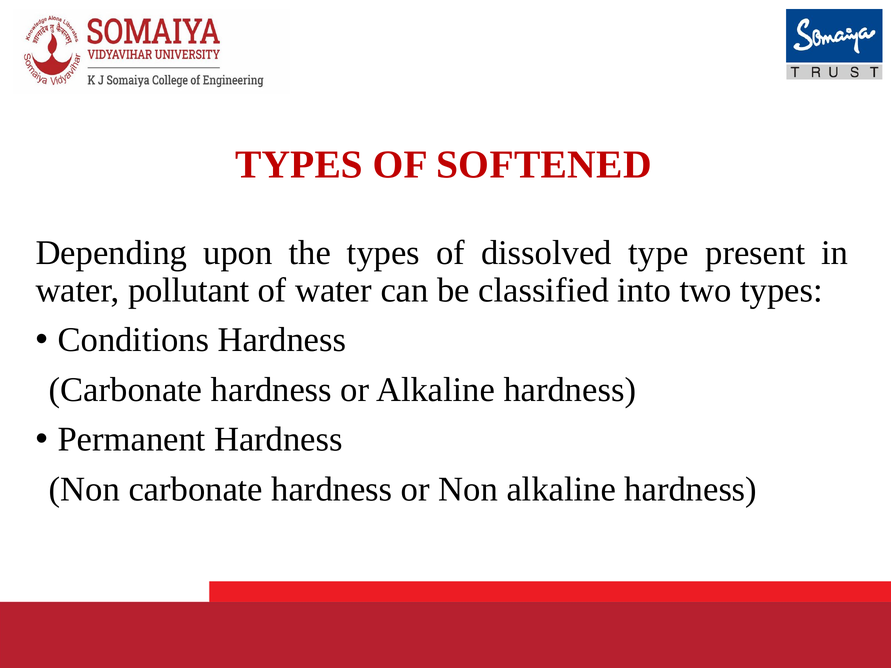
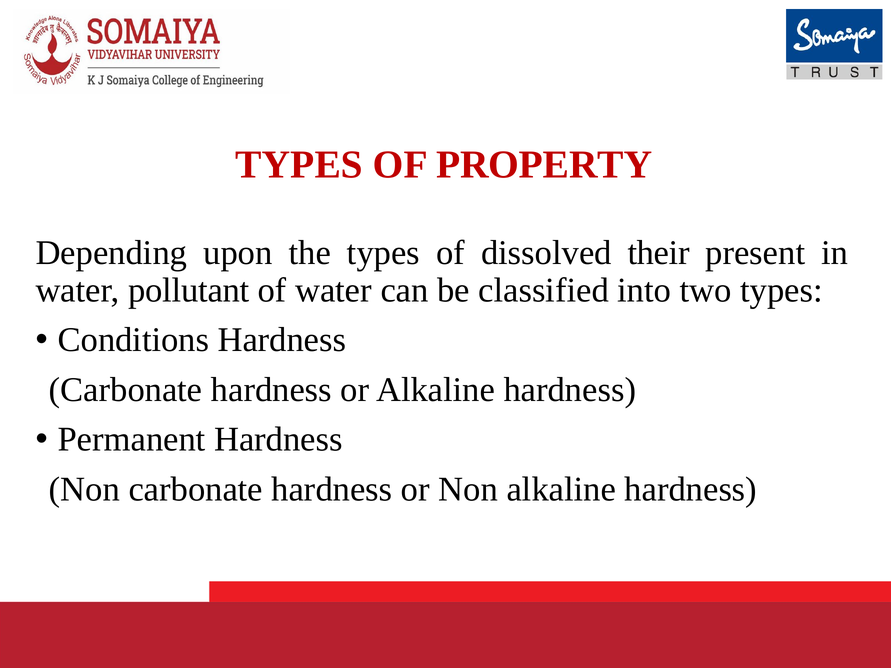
SOFTENED: SOFTENED -> PROPERTY
type: type -> their
